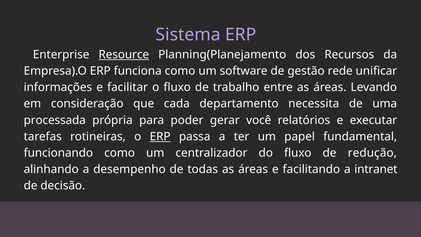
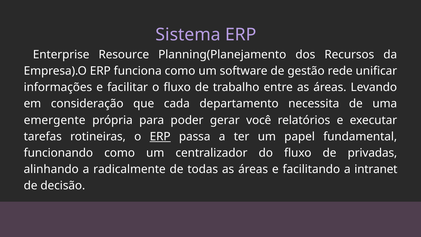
Resource underline: present -> none
processada: processada -> emergente
redução: redução -> privadas
desempenho: desempenho -> radicalmente
